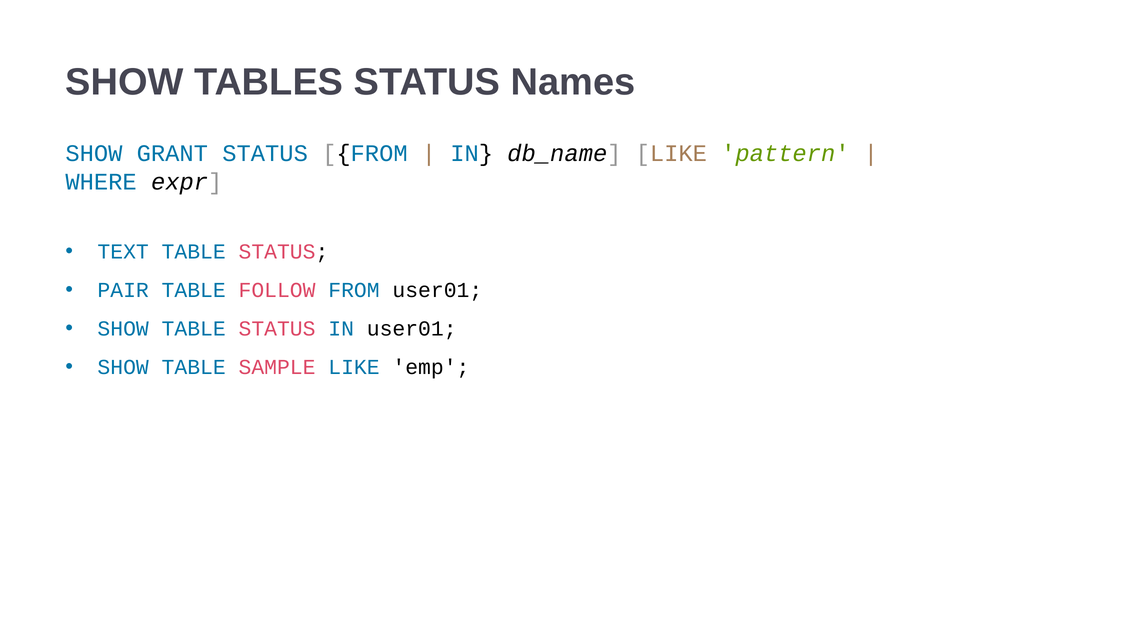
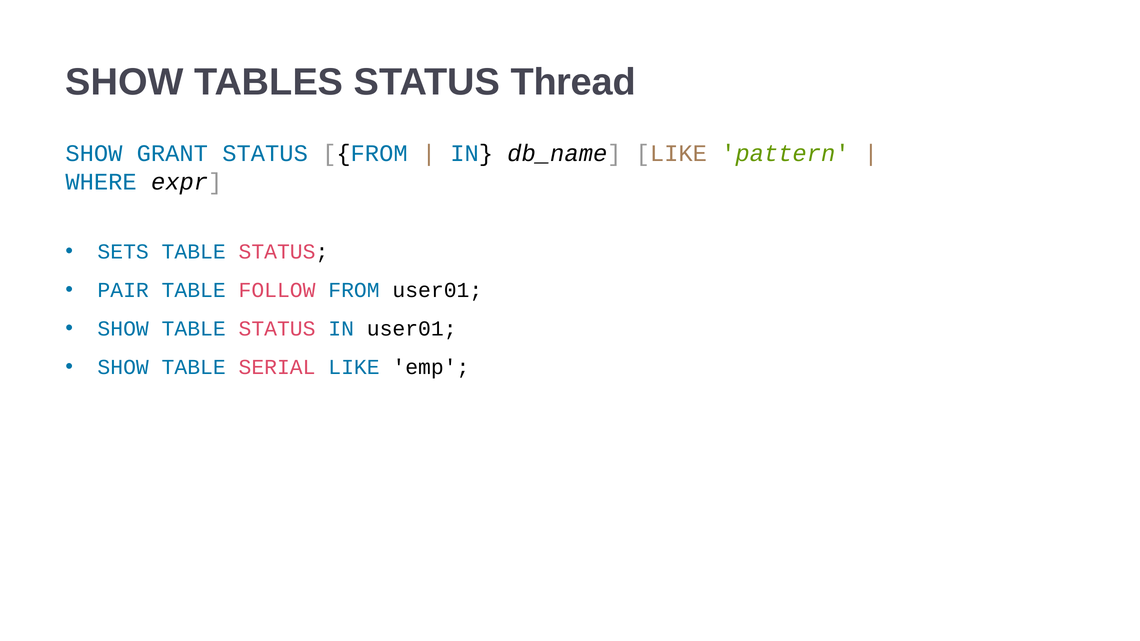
Names: Names -> Thread
TEXT: TEXT -> SETS
SAMPLE: SAMPLE -> SERIAL
